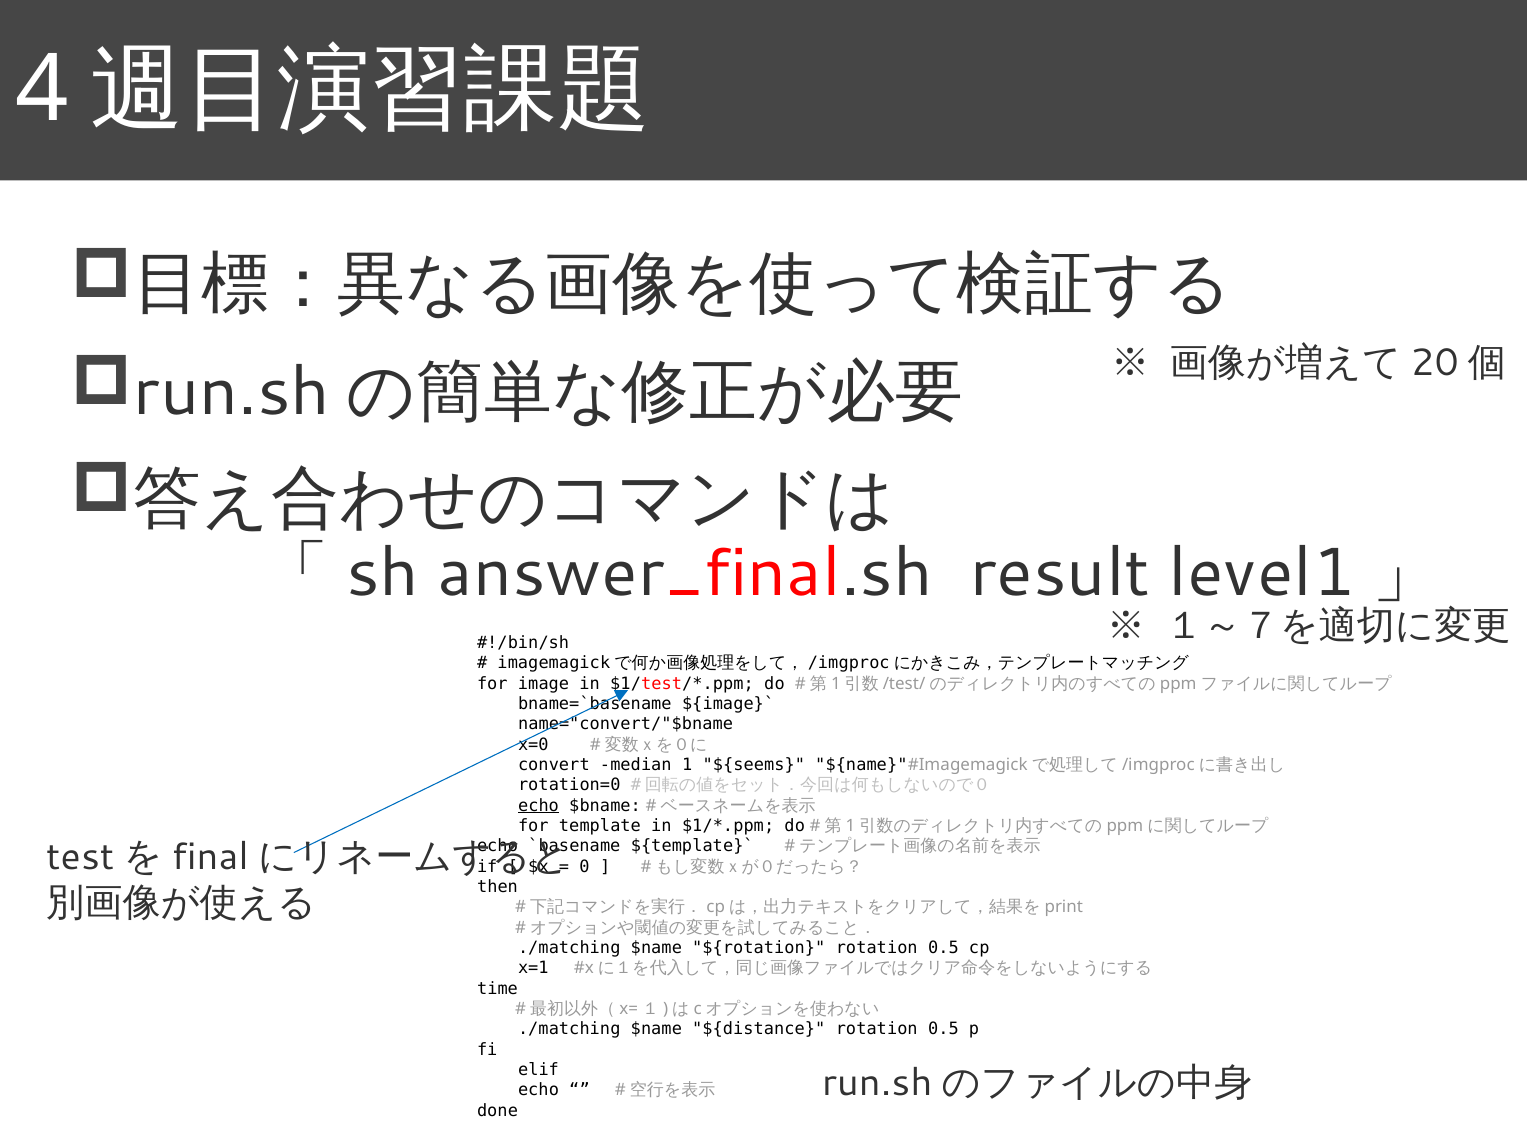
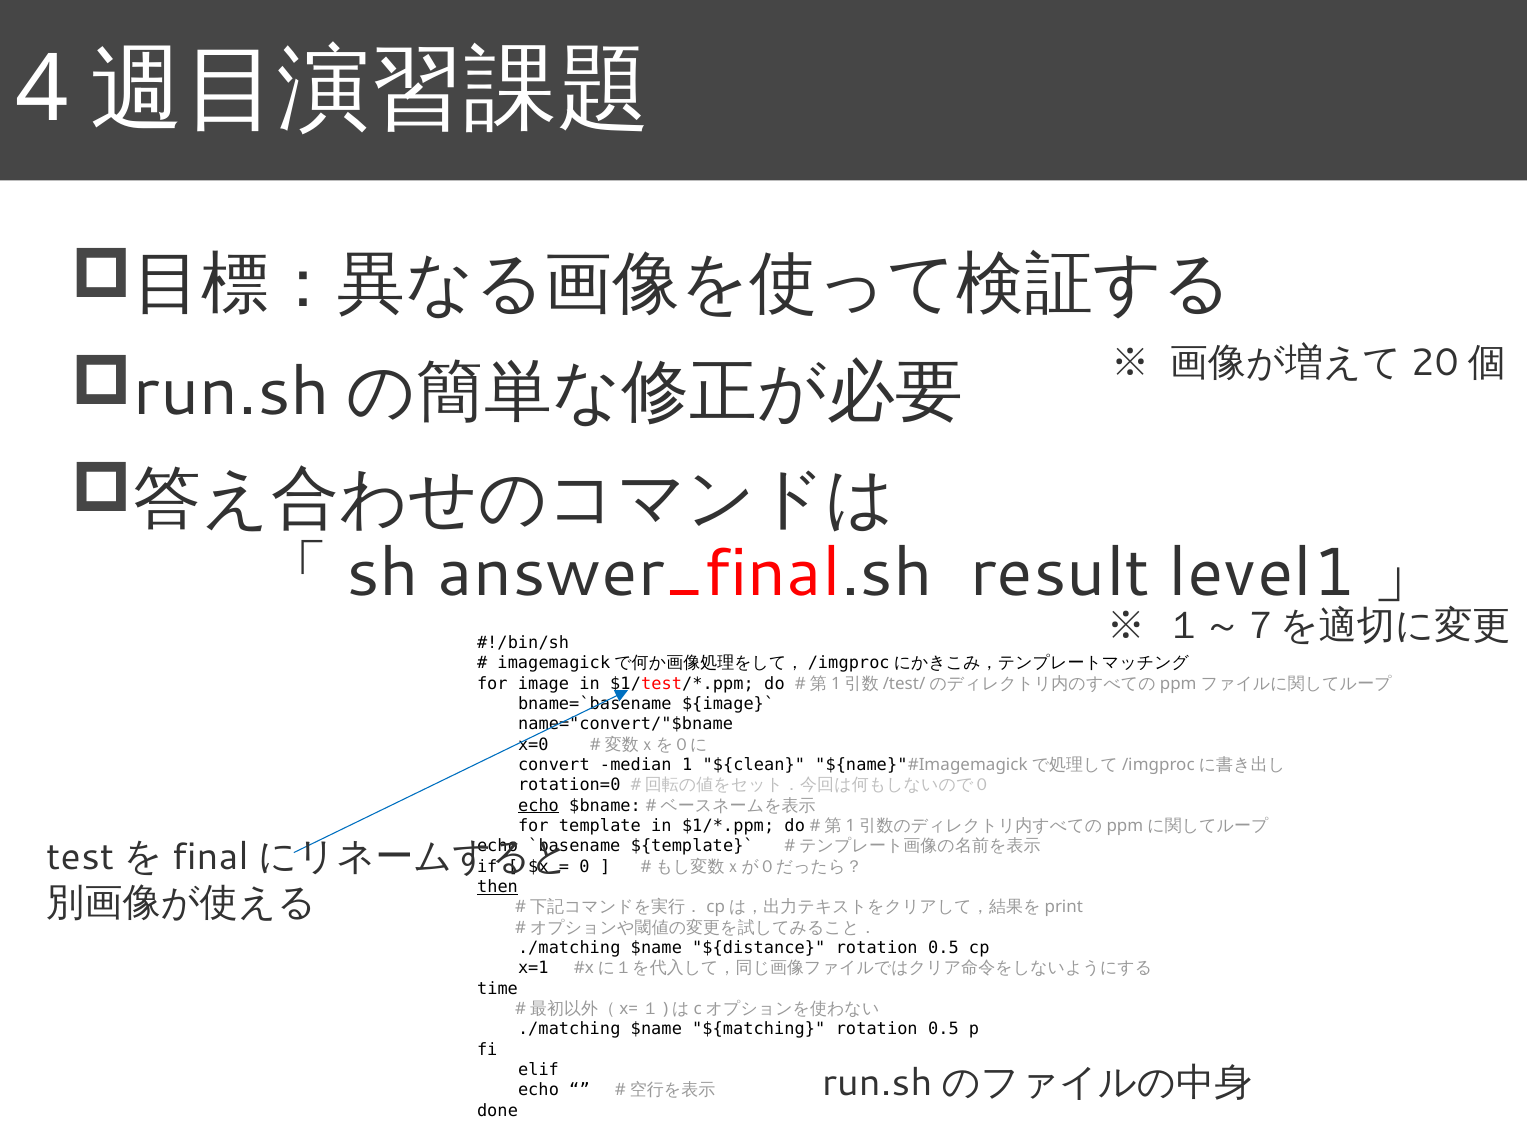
${seems: ${seems -> ${clean
then underline: none -> present
${rotation: ${rotation -> ${distance
${distance: ${distance -> ${matching
